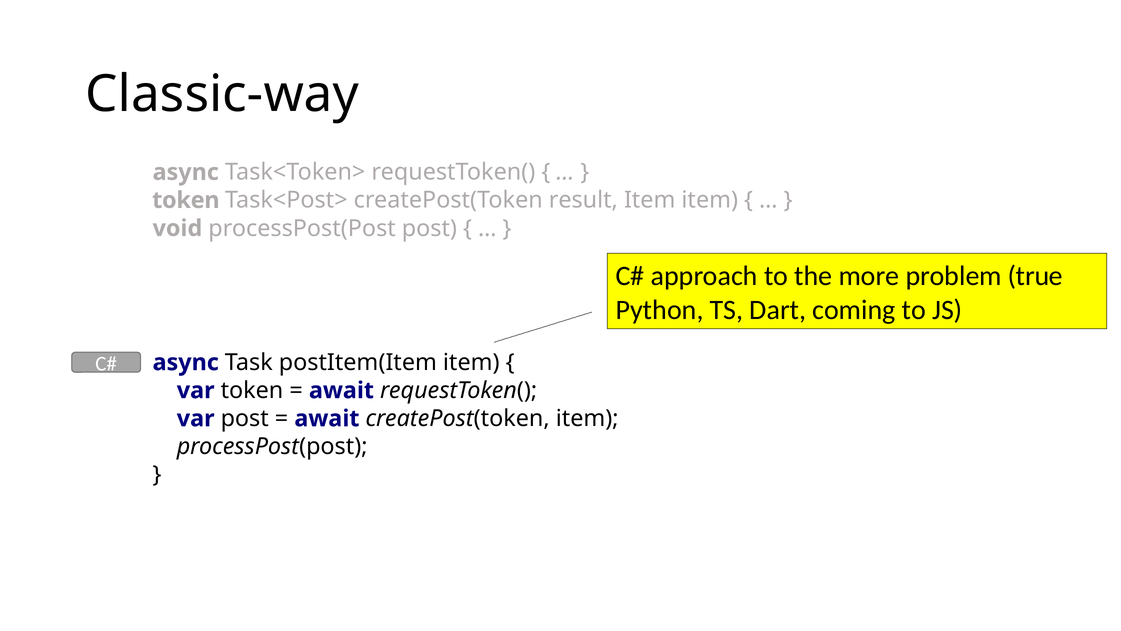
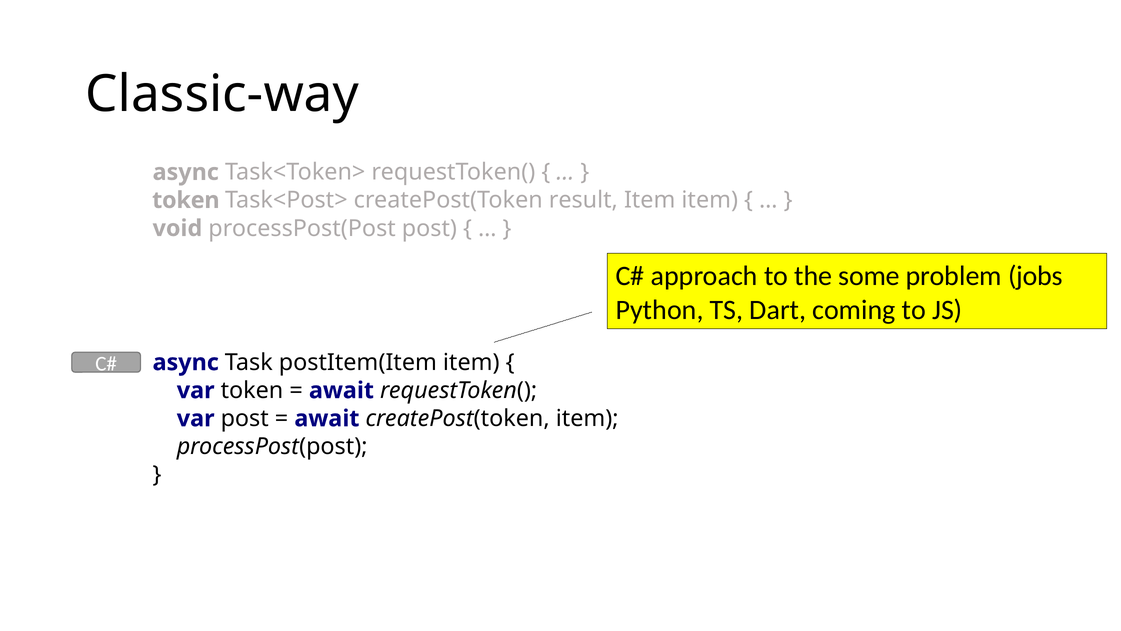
more: more -> some
true: true -> jobs
